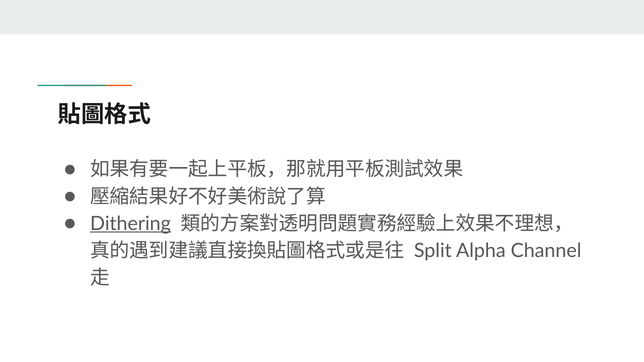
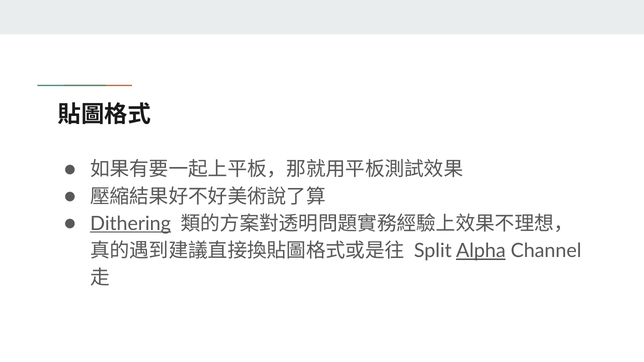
Alpha underline: none -> present
